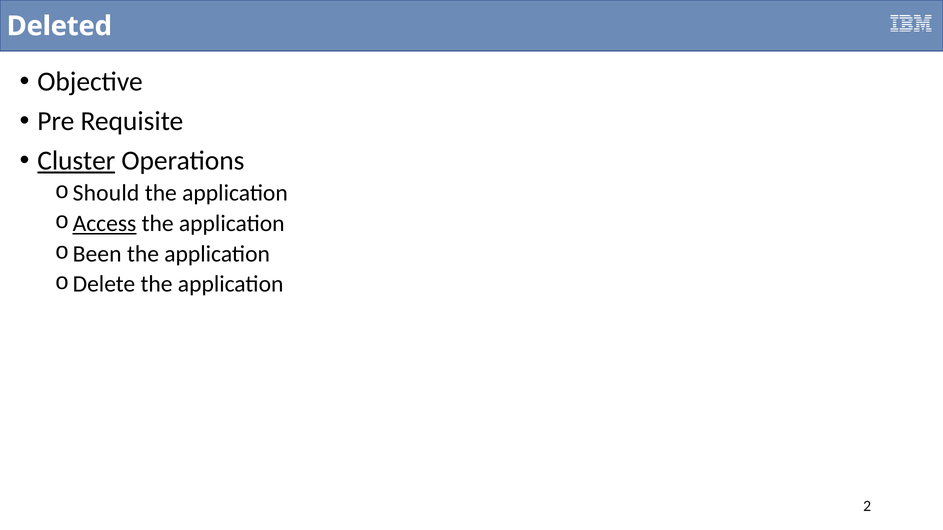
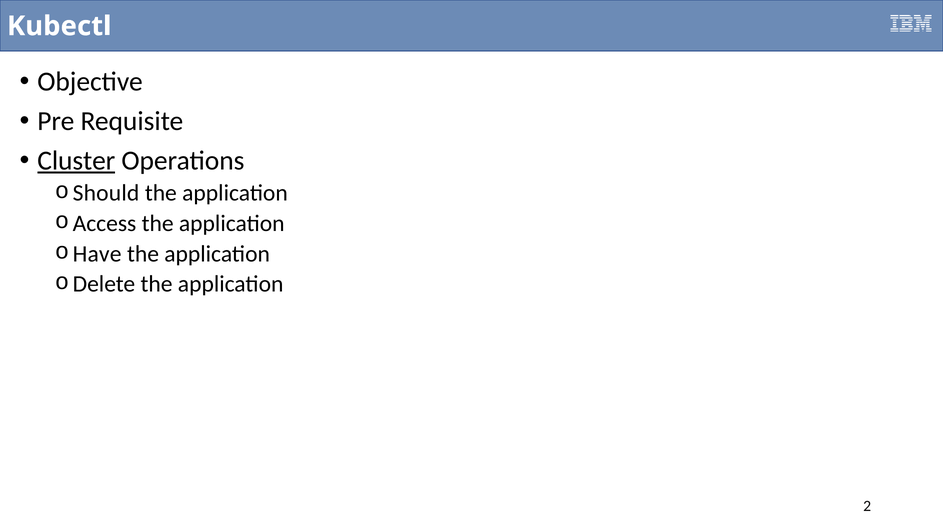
Deleted: Deleted -> Kubectl
Access underline: present -> none
Been: Been -> Have
